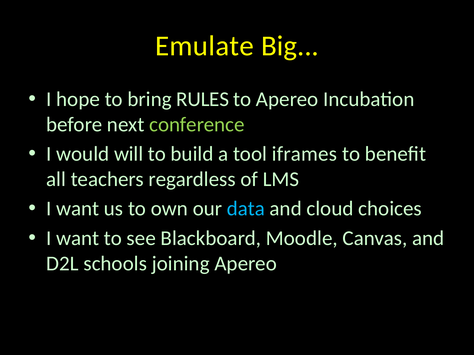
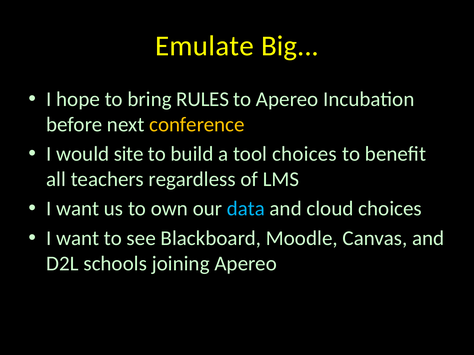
conference colour: light green -> yellow
will: will -> site
tool iframes: iframes -> choices
